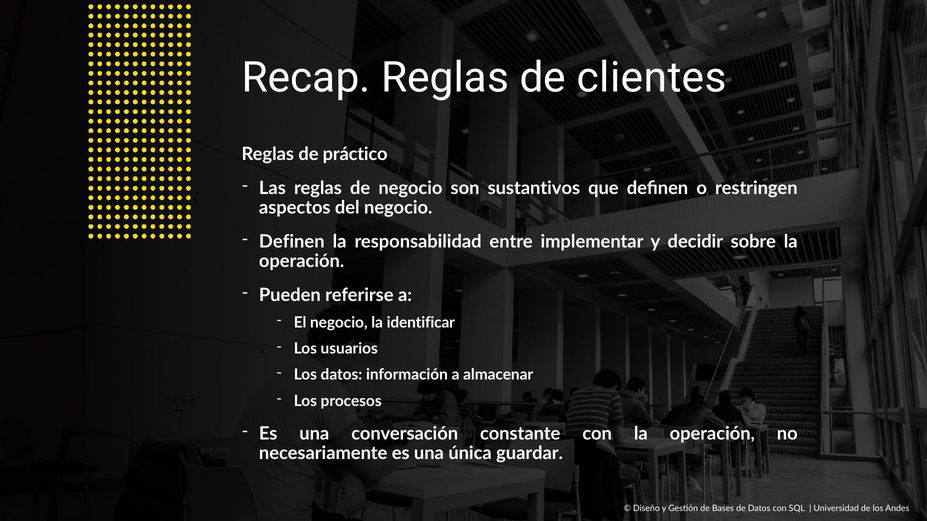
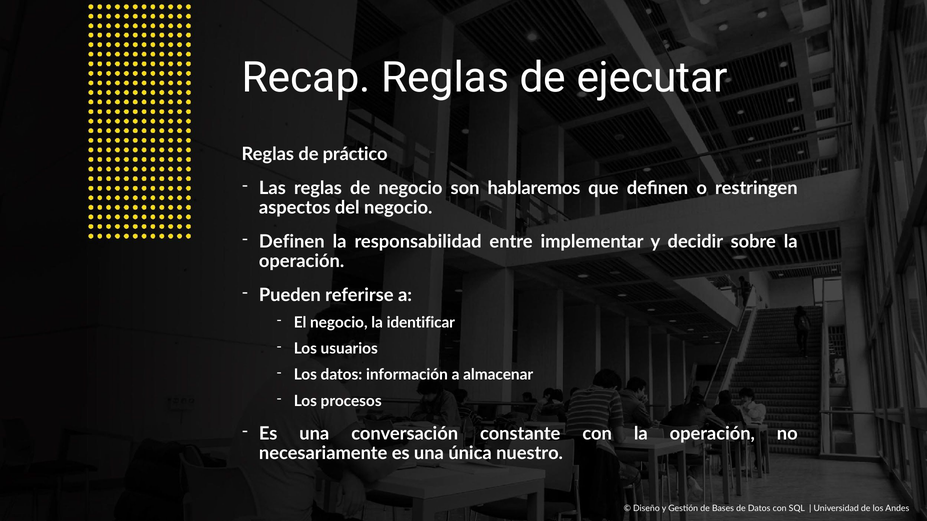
clientes: clientes -> ejecutar
sustantivos: sustantivos -> hablaremos
guardar: guardar -> nuestro
